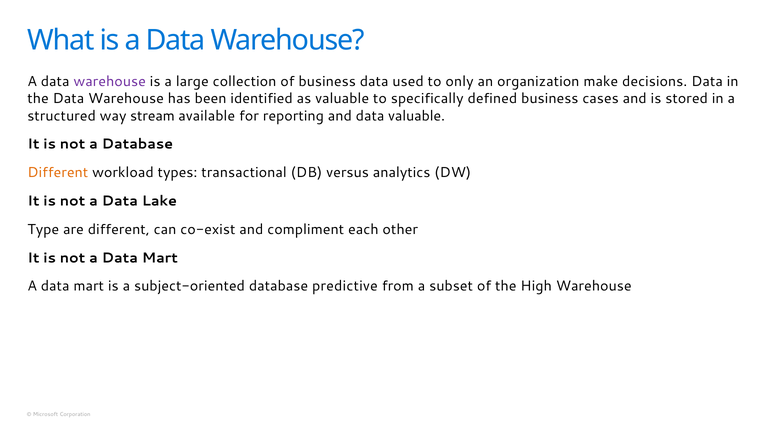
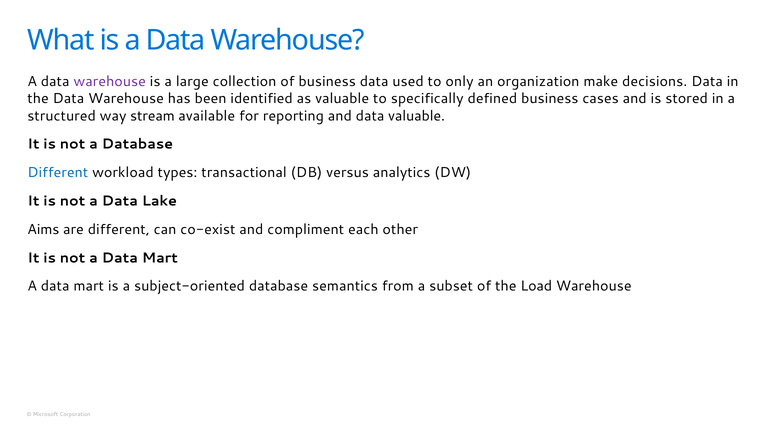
Different at (58, 173) colour: orange -> blue
Type: Type -> Aims
predictive: predictive -> semantics
High: High -> Load
